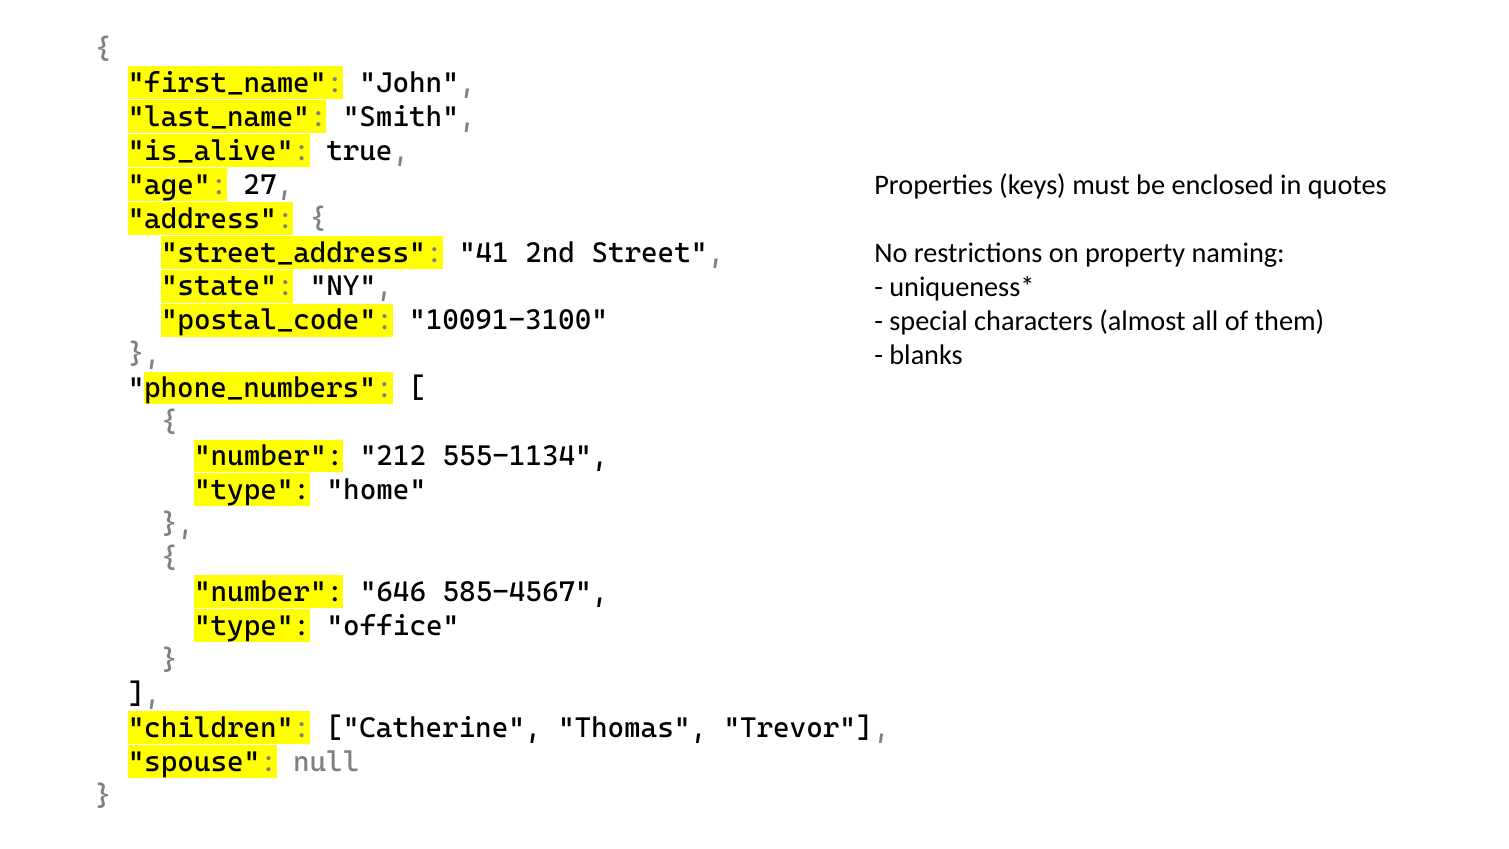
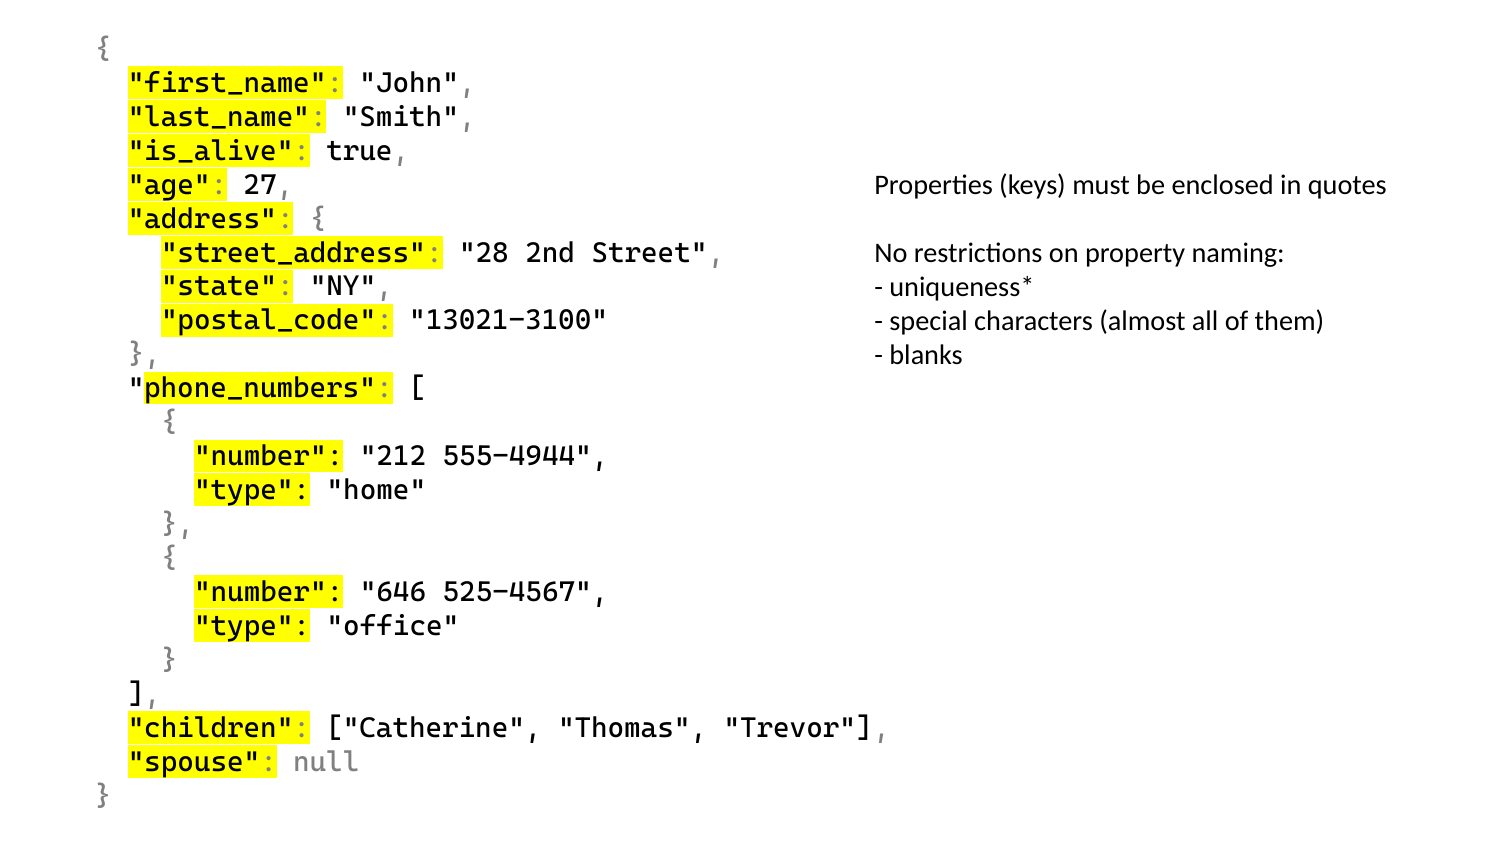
41: 41 -> 28
10091-3100: 10091-3100 -> 13021-3100
555-1134: 555-1134 -> 555-4944
585-4567: 585-4567 -> 525-4567
